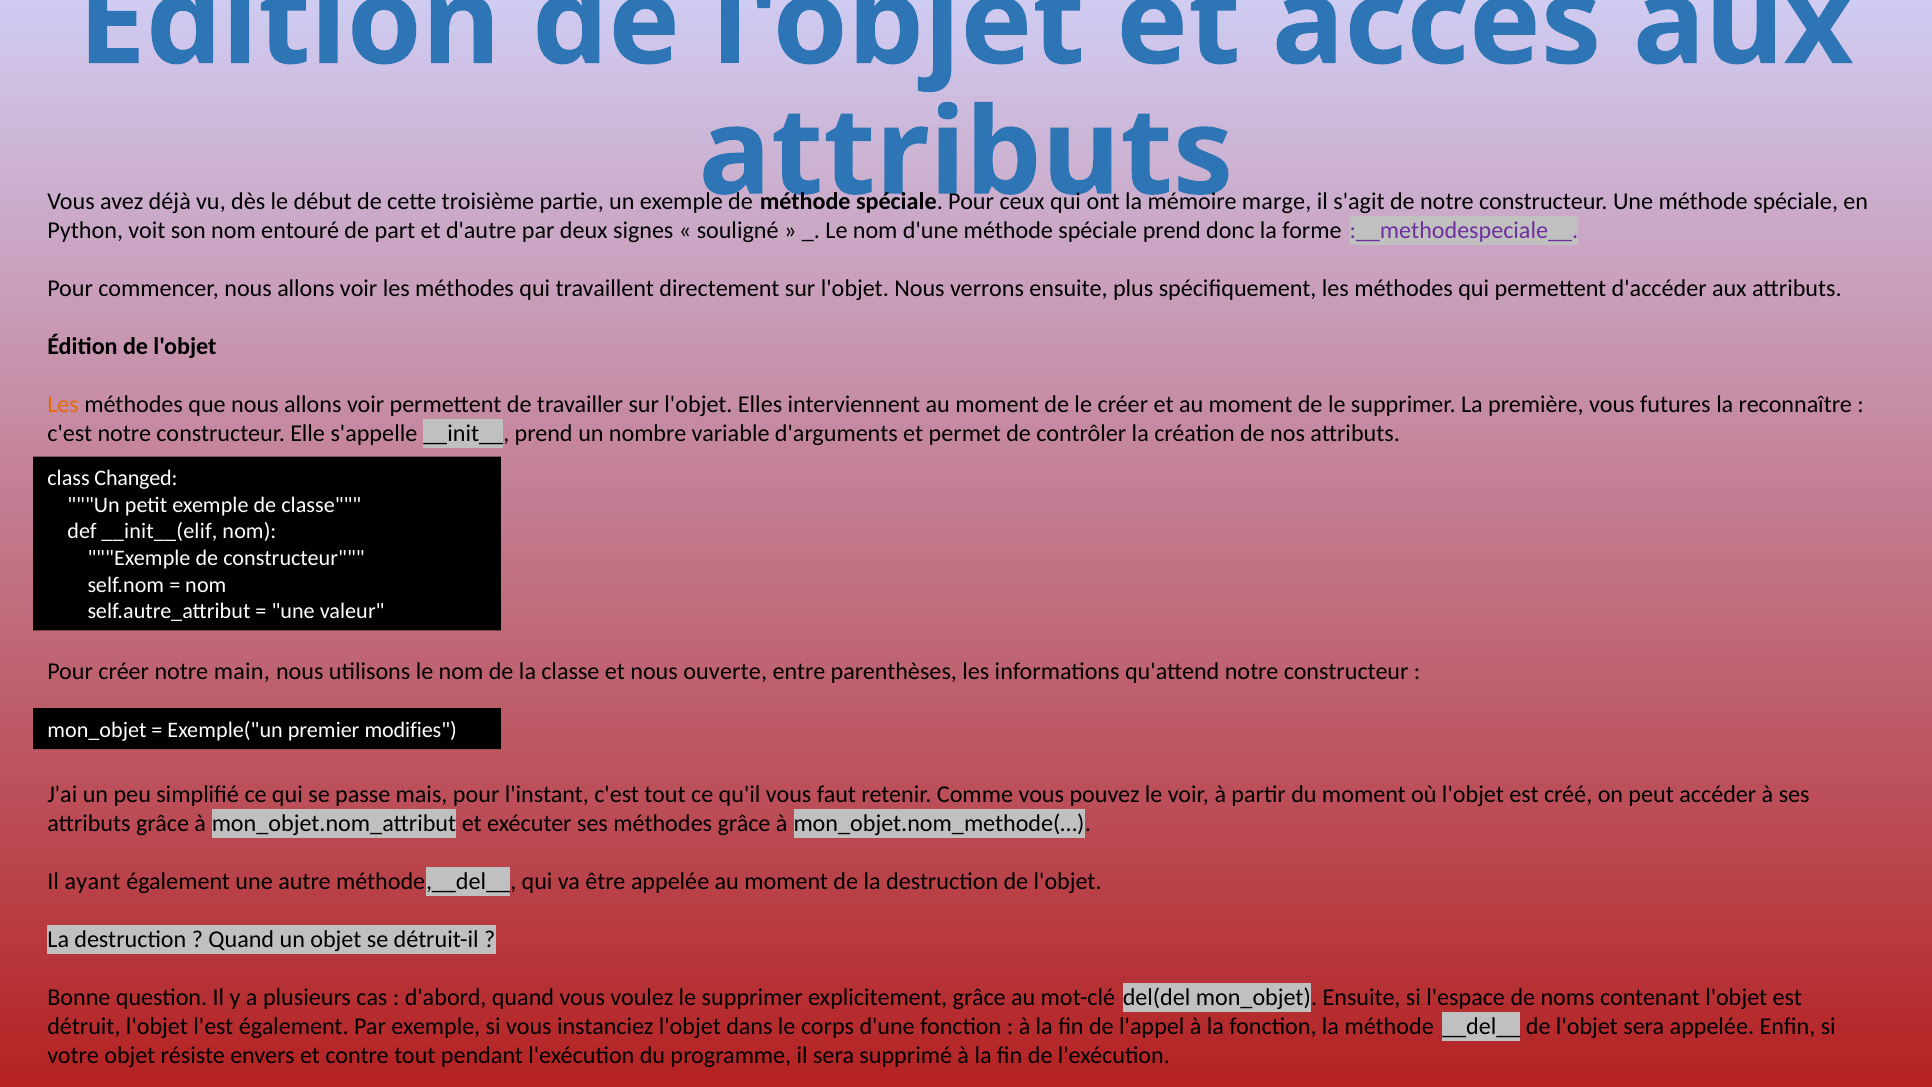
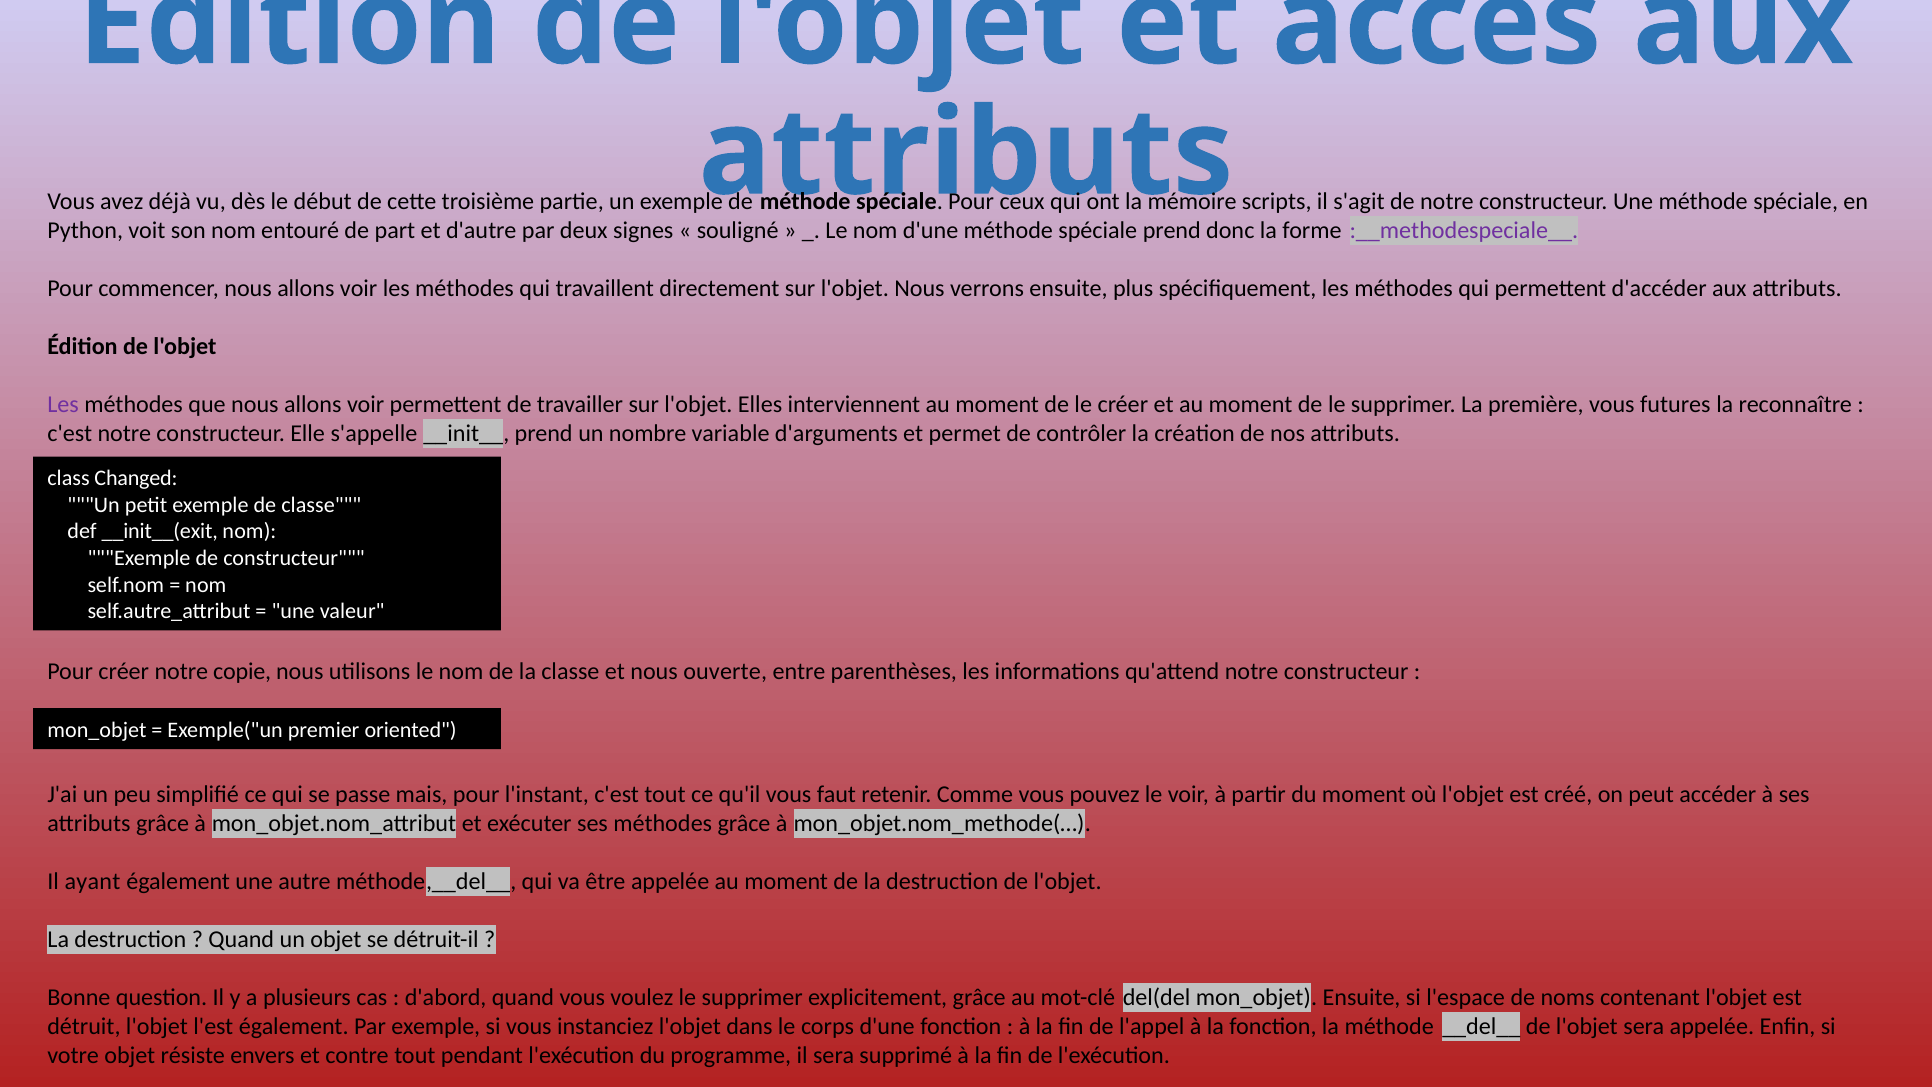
marge: marge -> scripts
Les at (63, 405) colour: orange -> purple
__init__(elif: __init__(elif -> __init__(exit
main: main -> copie
modifies: modifies -> oriented
